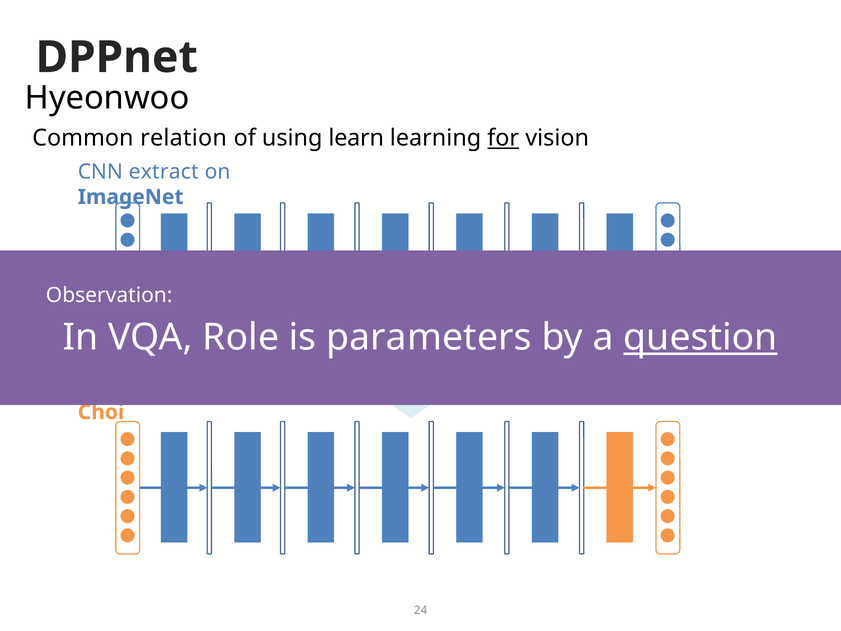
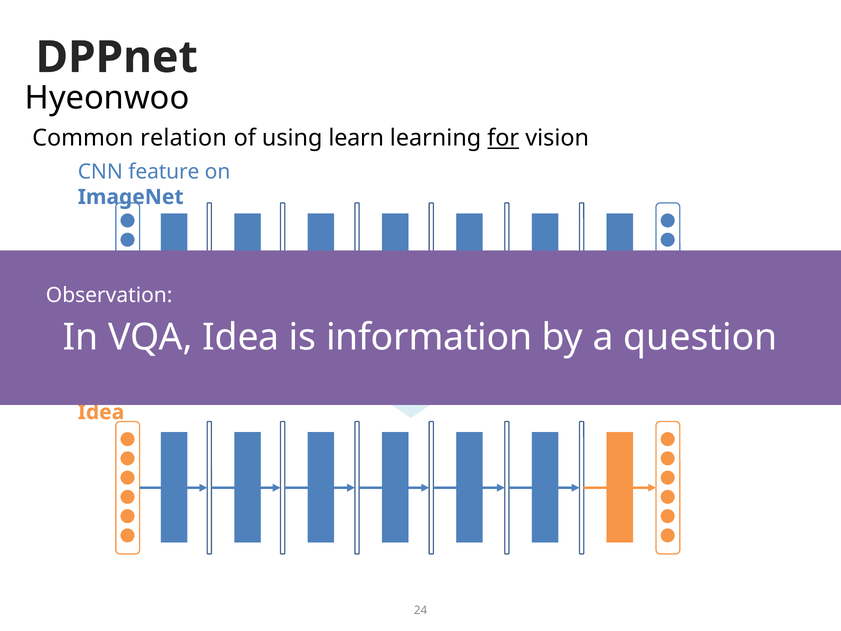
extract: extract -> feature
VQA Role: Role -> Idea
parameters: parameters -> information
question underline: present -> none
Choi at (101, 412): Choi -> Idea
